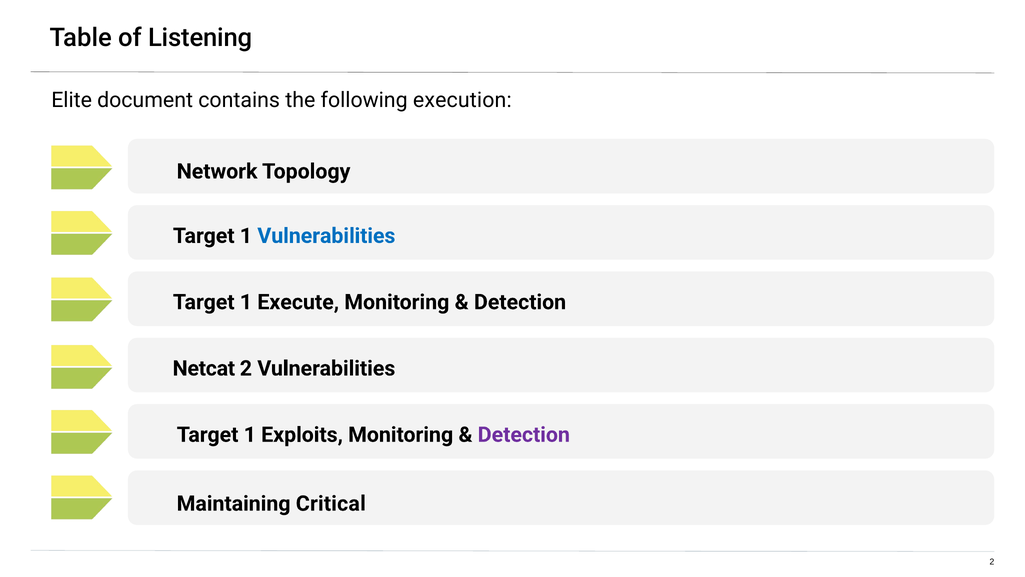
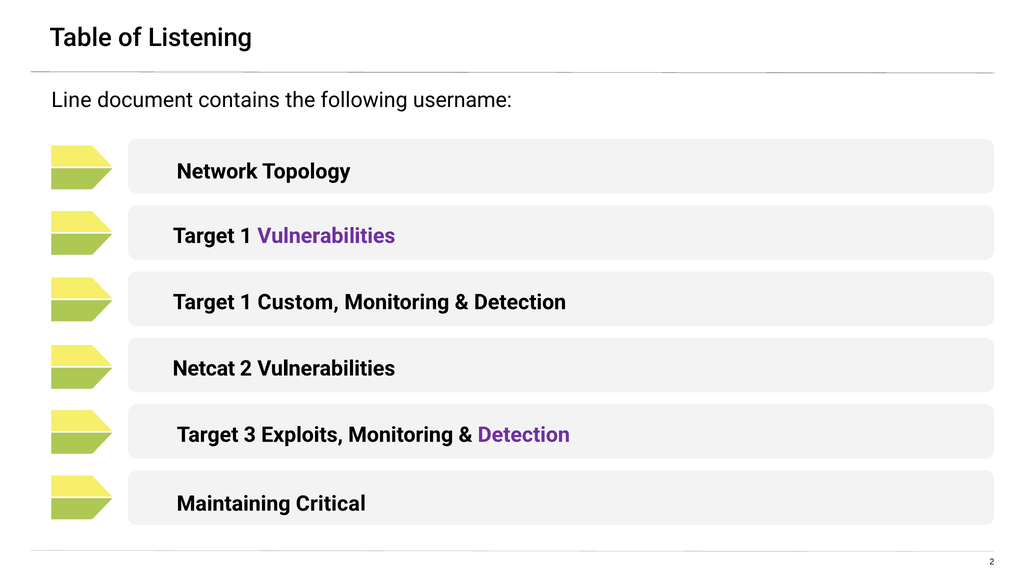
Elite: Elite -> Line
execution: execution -> username
Vulnerabilities at (326, 236) colour: blue -> purple
Execute: Execute -> Custom
1 at (250, 435): 1 -> 3
